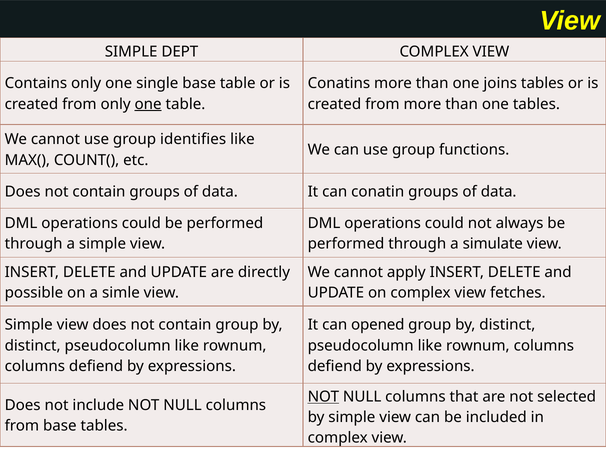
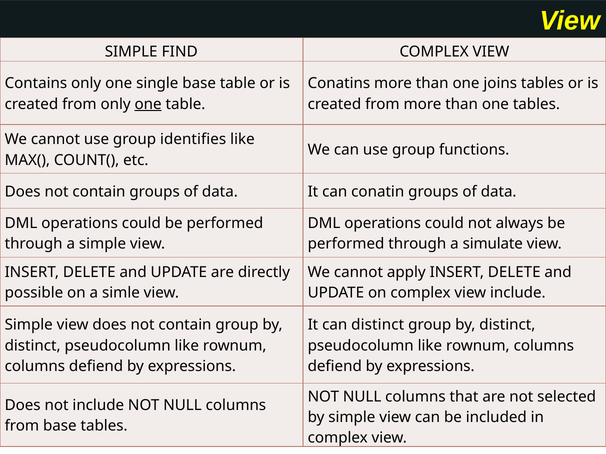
DEPT: DEPT -> FIND
view fetches: fetches -> include
can opened: opened -> distinct
NOT at (323, 397) underline: present -> none
